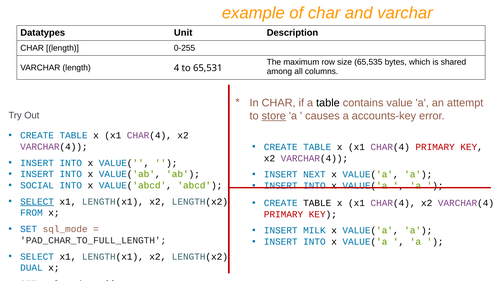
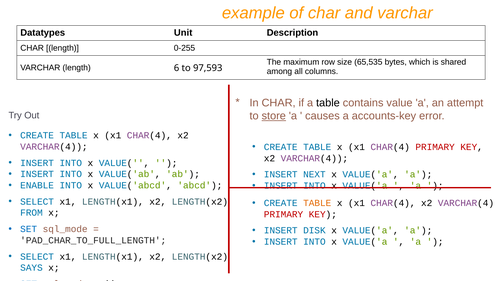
4: 4 -> 6
65,531: 65,531 -> 97,593
SOCIAL: SOCIAL -> ENABLE
SELECT at (37, 201) underline: present -> none
TABLE at (317, 203) colour: black -> orange
MILK: MILK -> DISK
DUAL: DUAL -> SAYS
